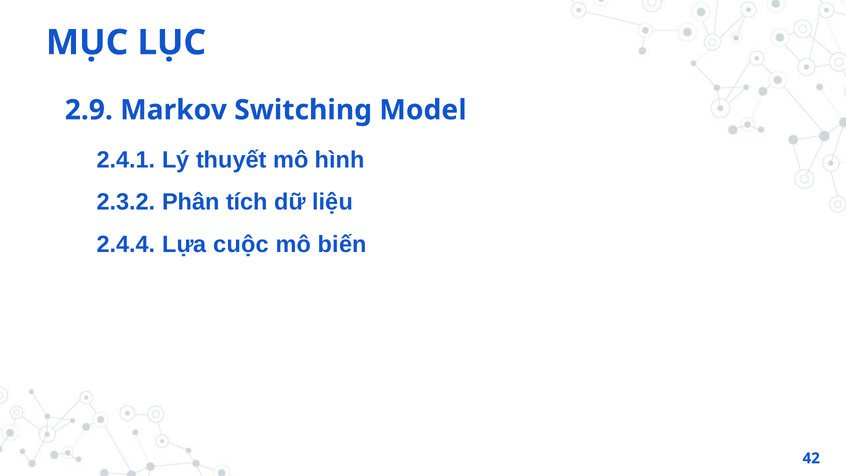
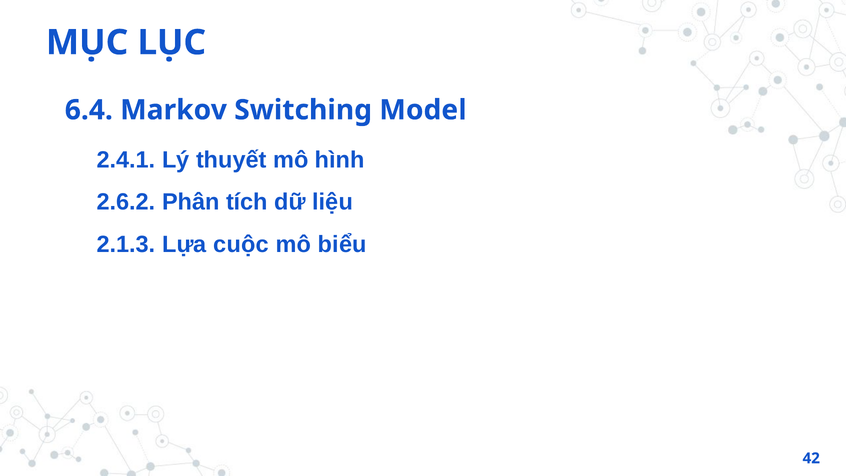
2.9: 2.9 -> 6.4
2.3.2: 2.3.2 -> 2.6.2
2.4.4: 2.4.4 -> 2.1.3
biến: biến -> biểu
